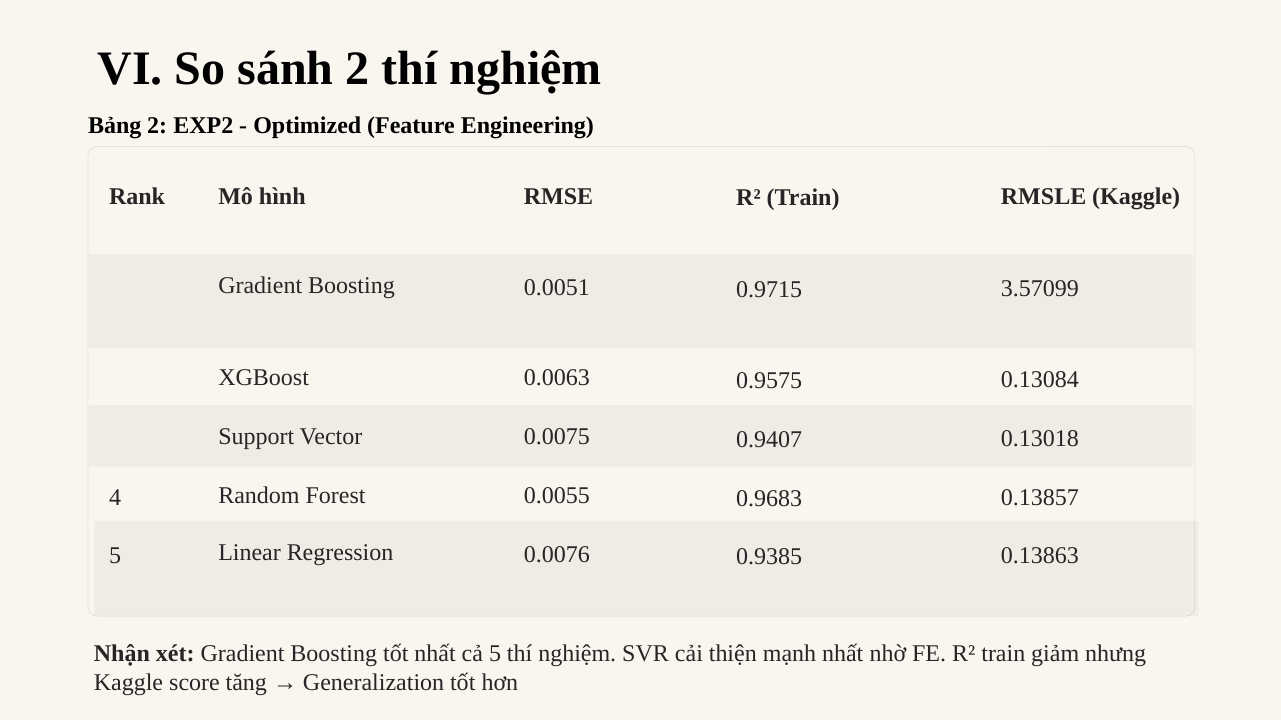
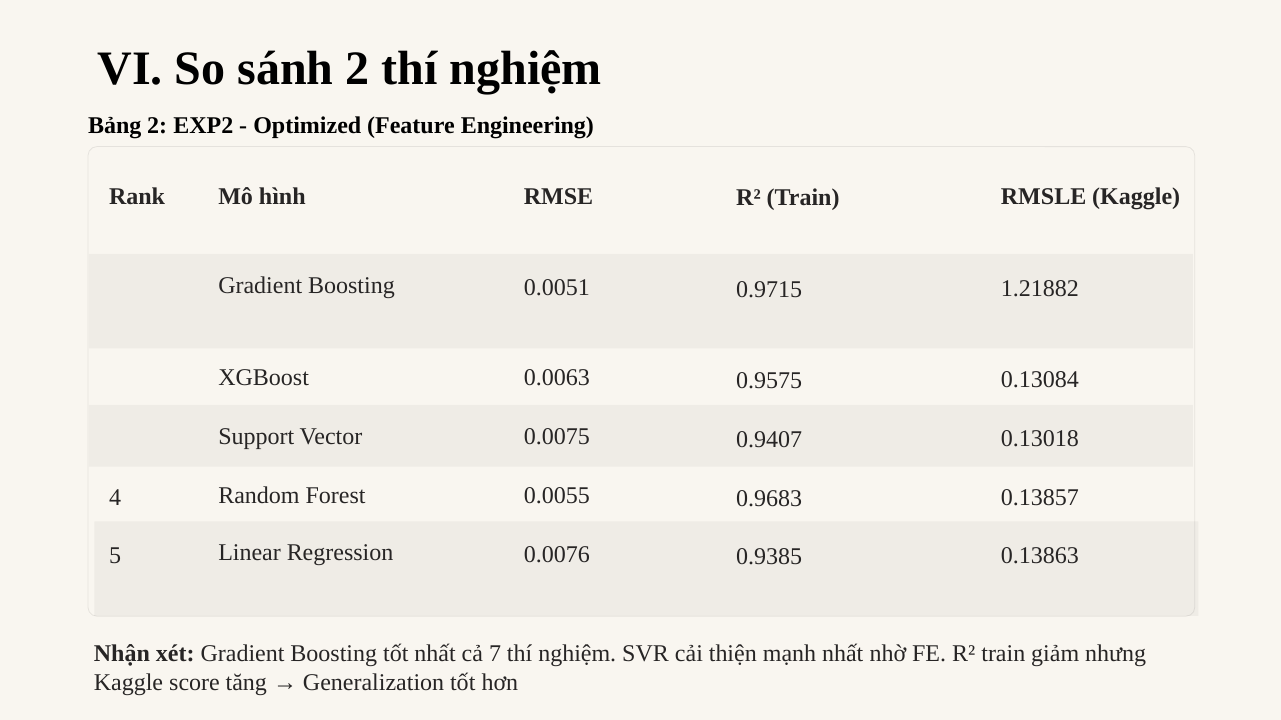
3.57099: 3.57099 -> 1.21882
cả 5: 5 -> 7
